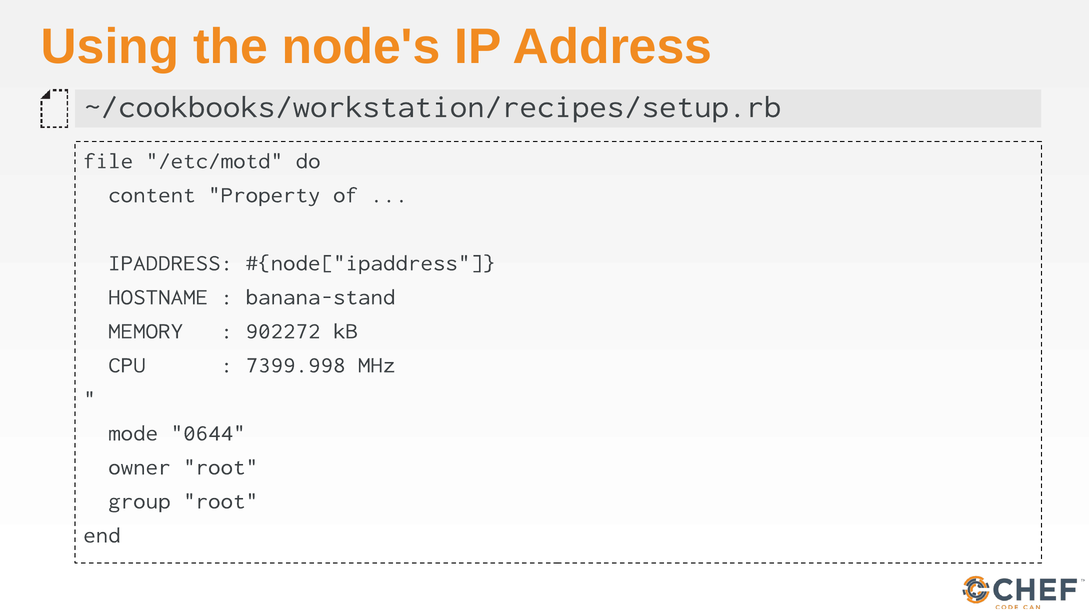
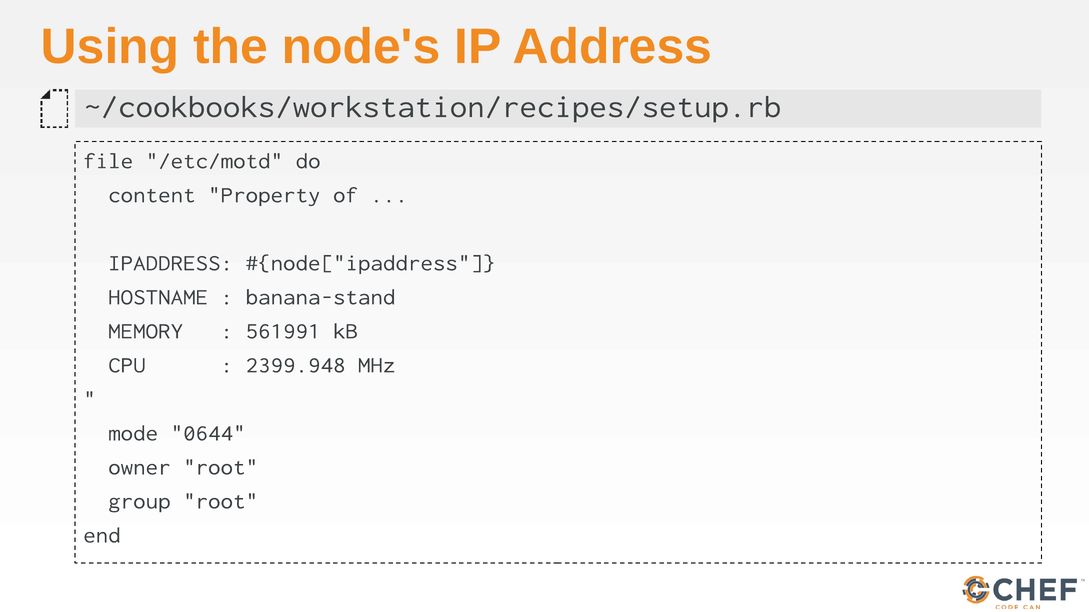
902272: 902272 -> 561991
7399.998: 7399.998 -> 2399.948
